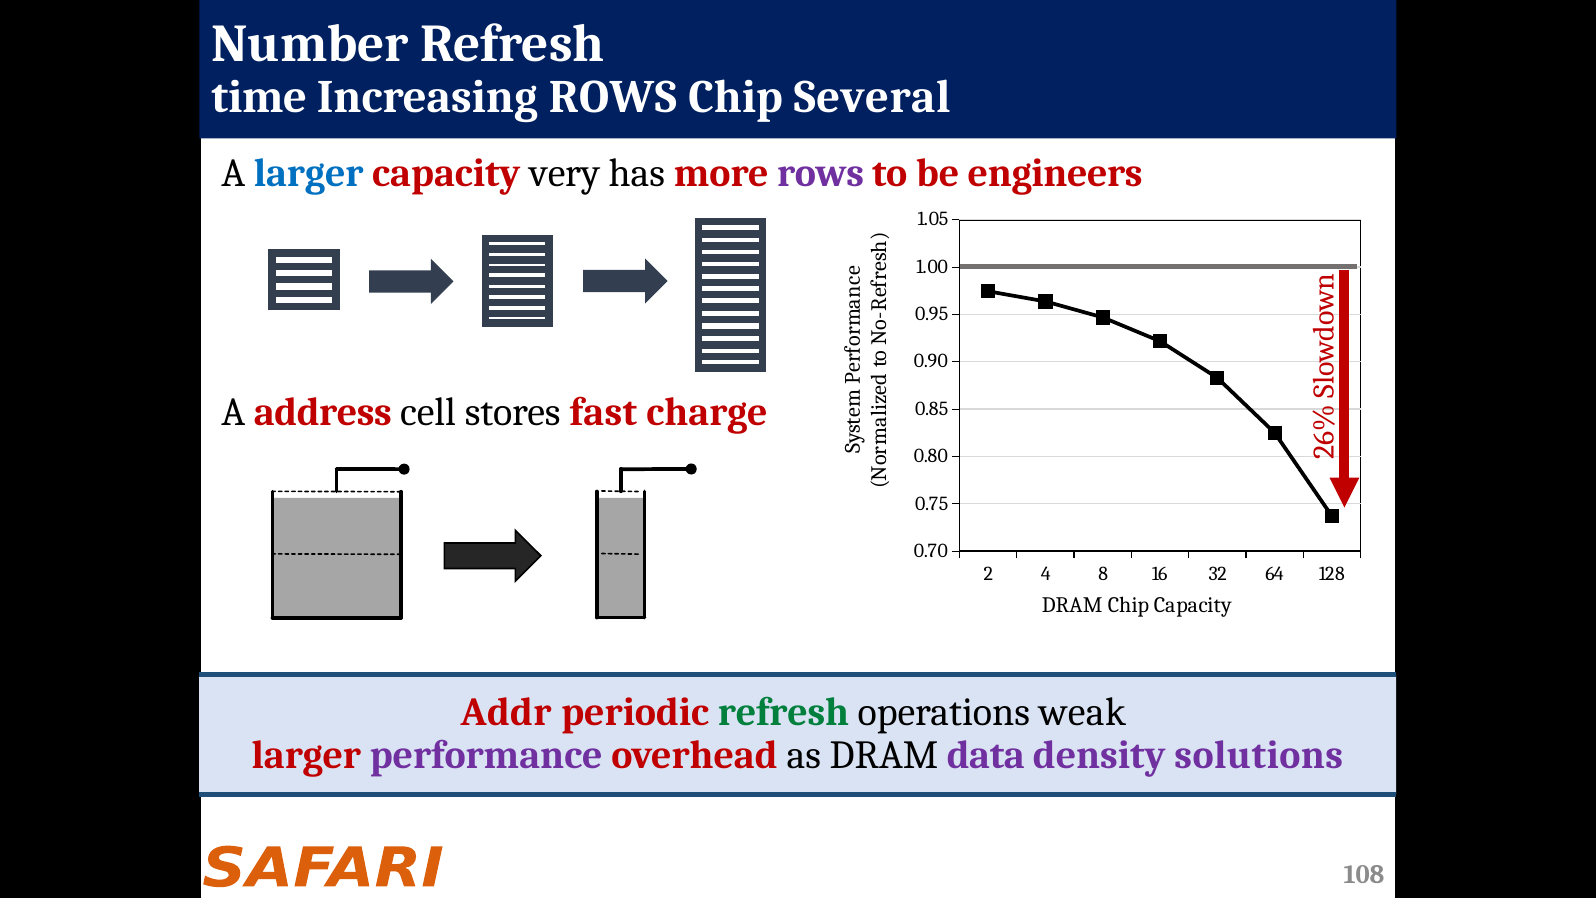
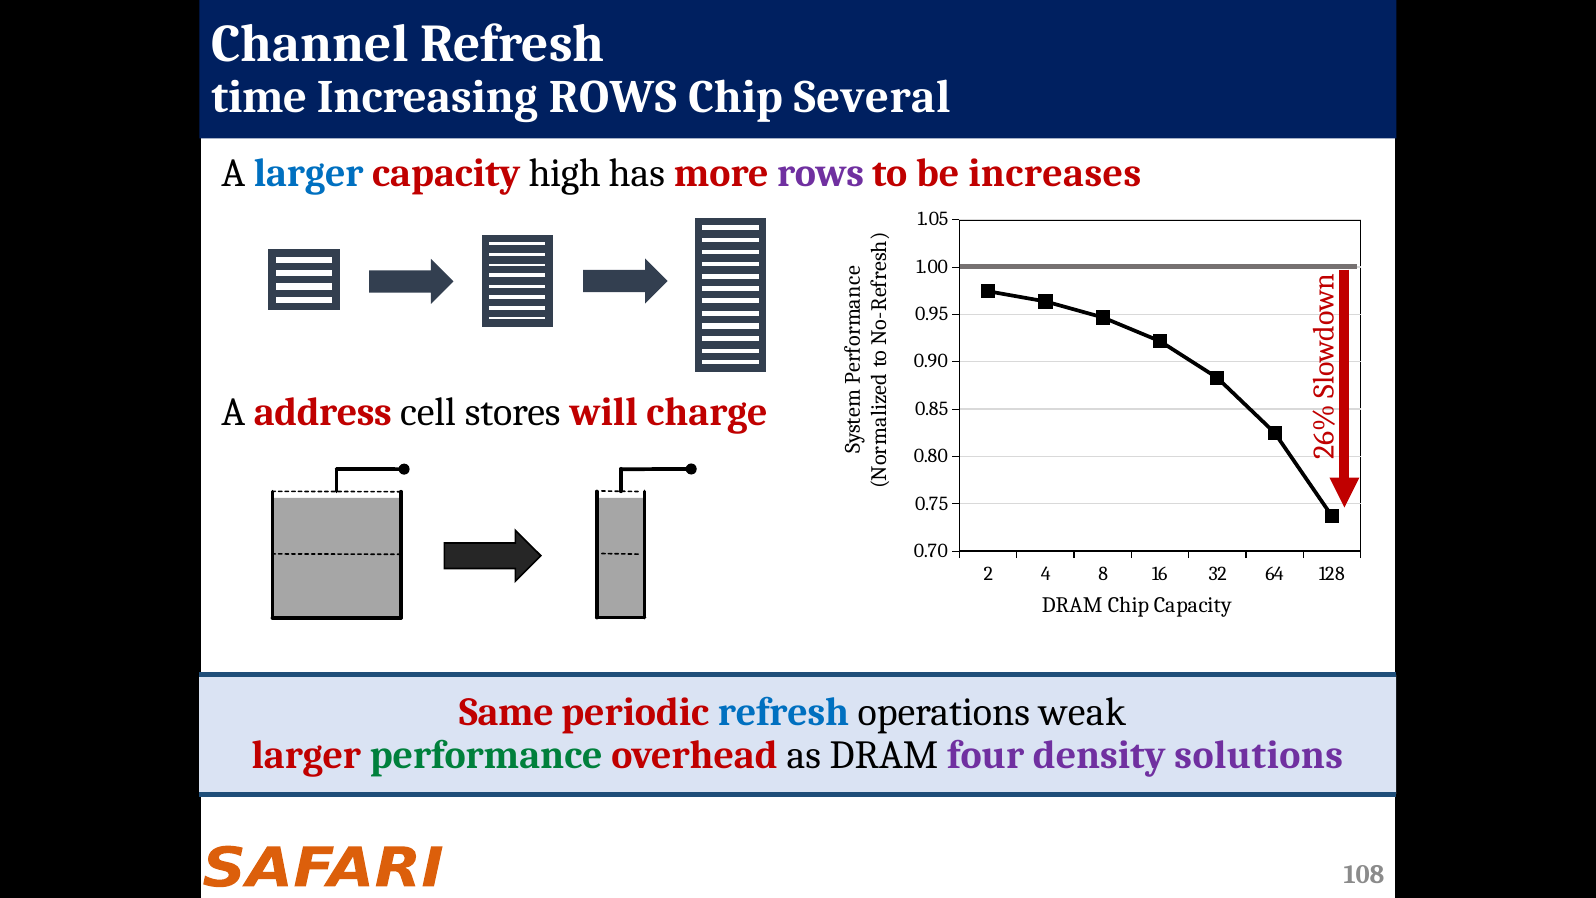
Number: Number -> Channel
very: very -> high
engineers: engineers -> increases
fast: fast -> will
Addr: Addr -> Same
refresh at (783, 712) colour: green -> blue
performance colour: purple -> green
data: data -> four
